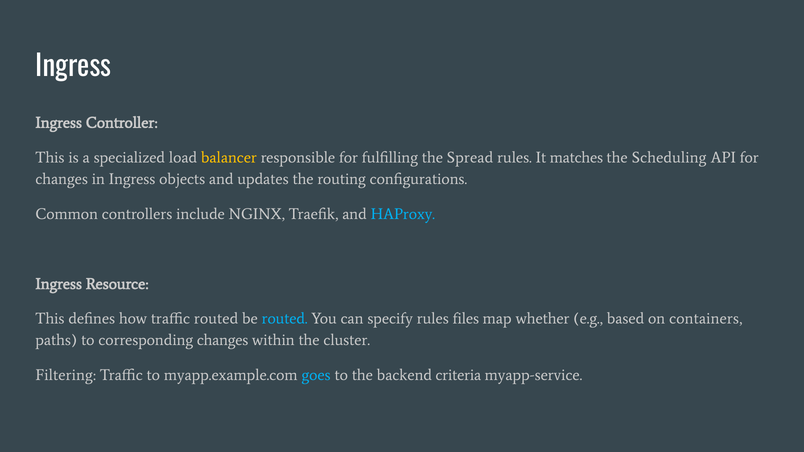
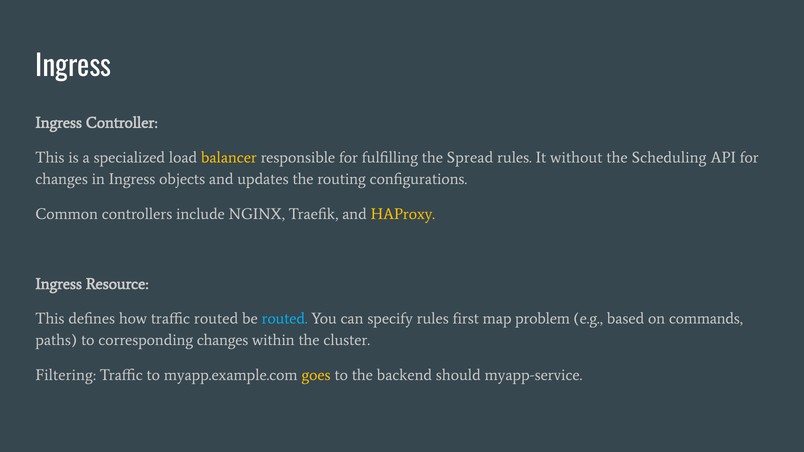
matches: matches -> without
HAProxy colour: light blue -> yellow
files: files -> first
whether: whether -> problem
containers: containers -> commands
goes colour: light blue -> yellow
criteria: criteria -> should
